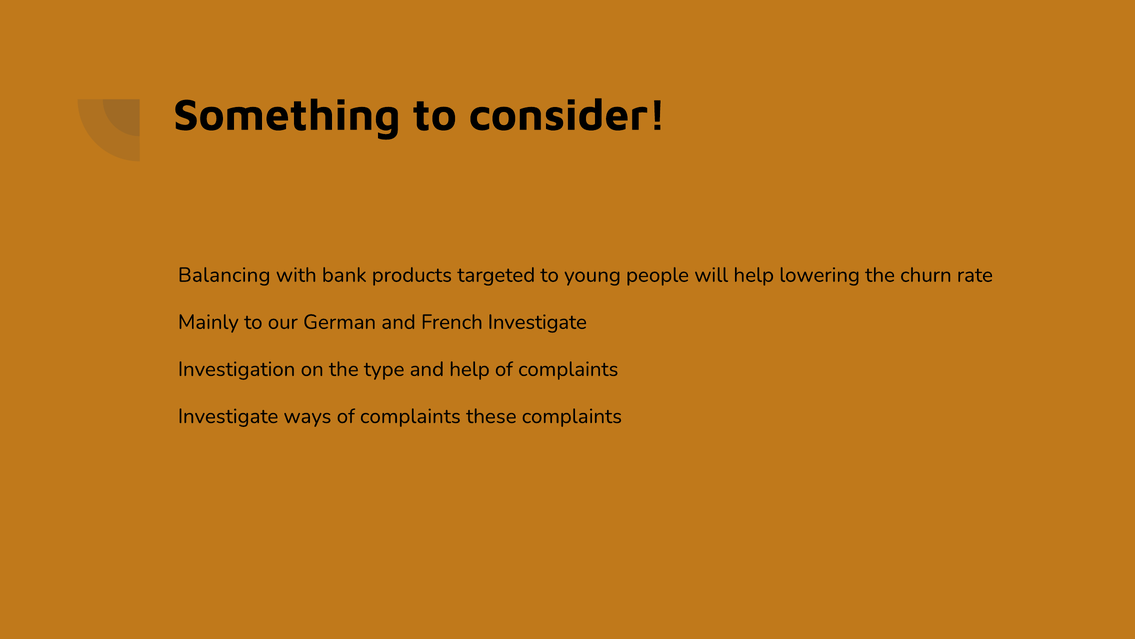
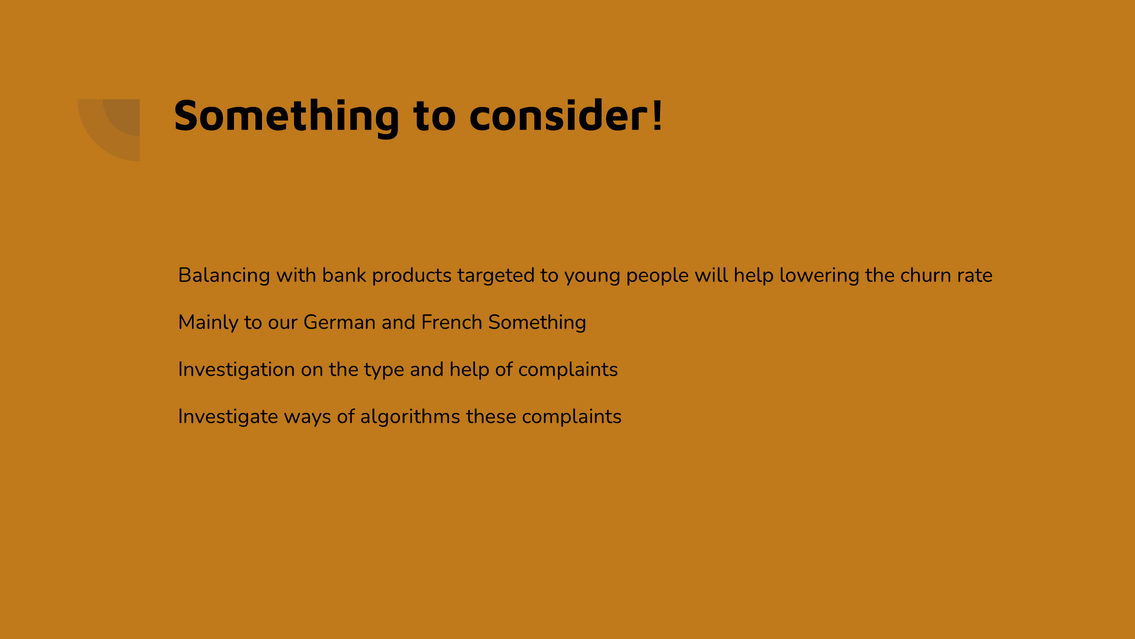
French Investigate: Investigate -> Something
ways of complaints: complaints -> algorithms
